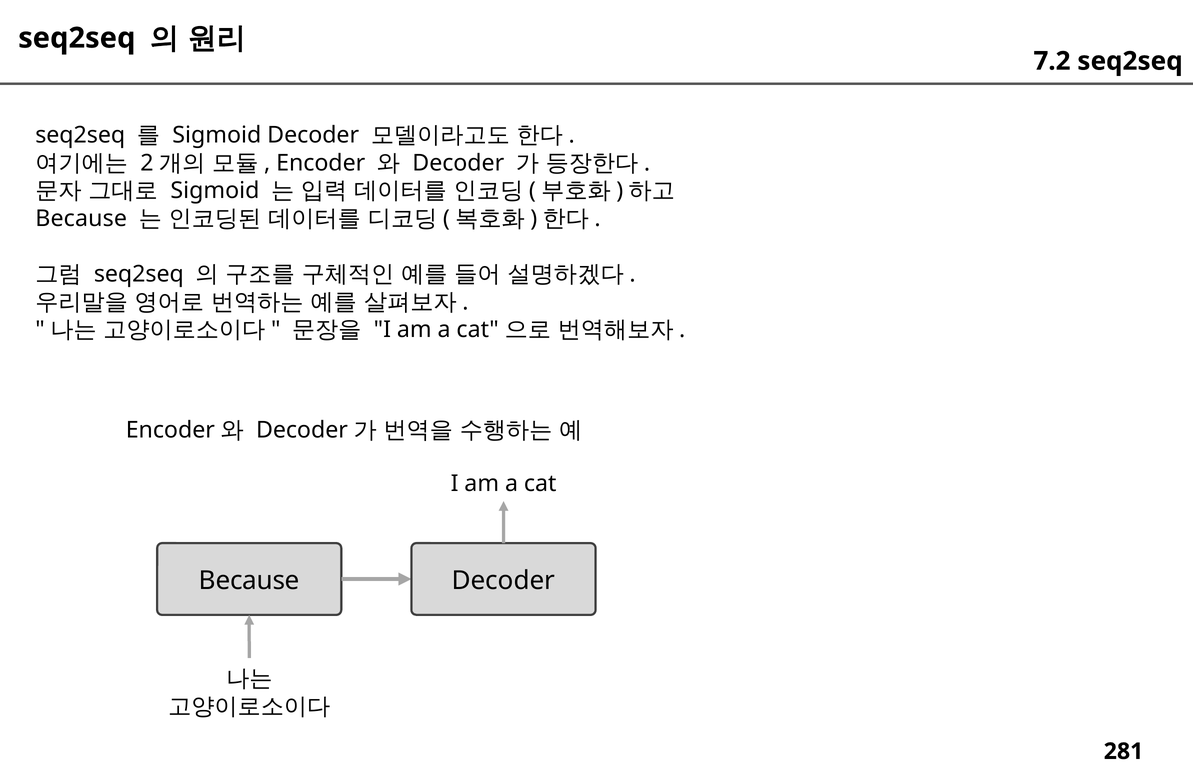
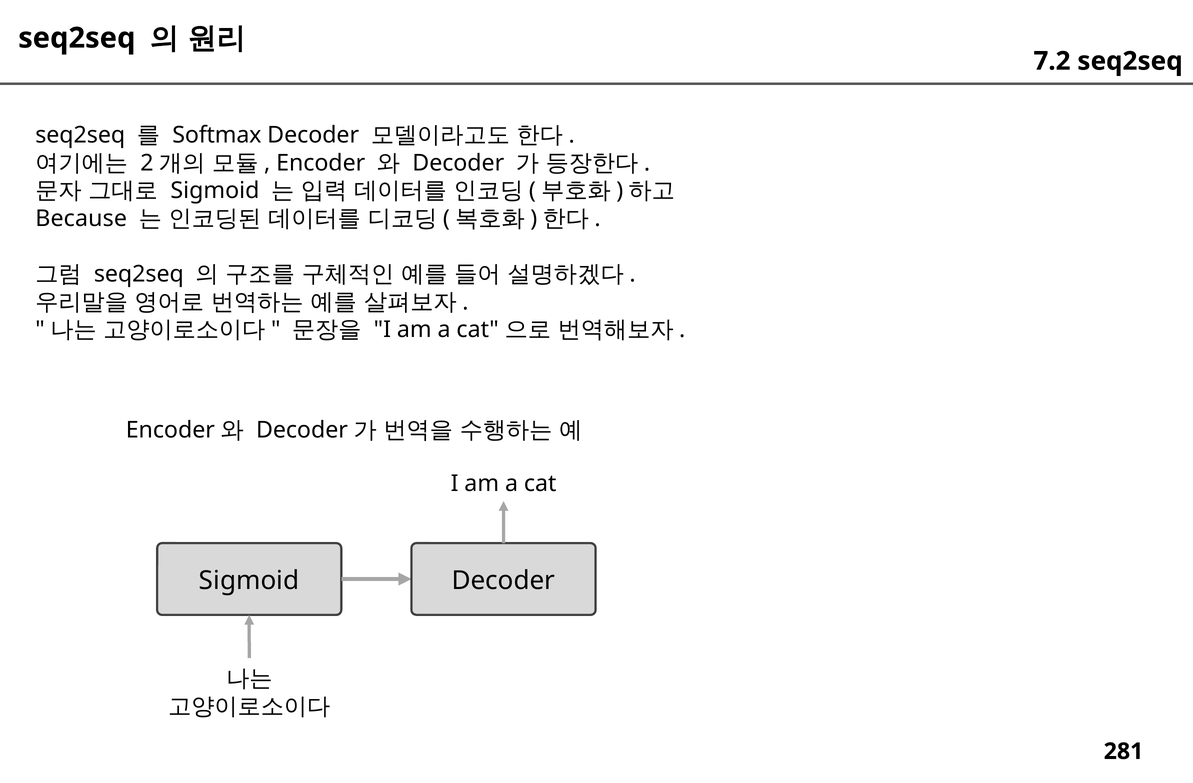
Sigmoid at (217, 135): Sigmoid -> Softmax
Because at (249, 581): Because -> Sigmoid
